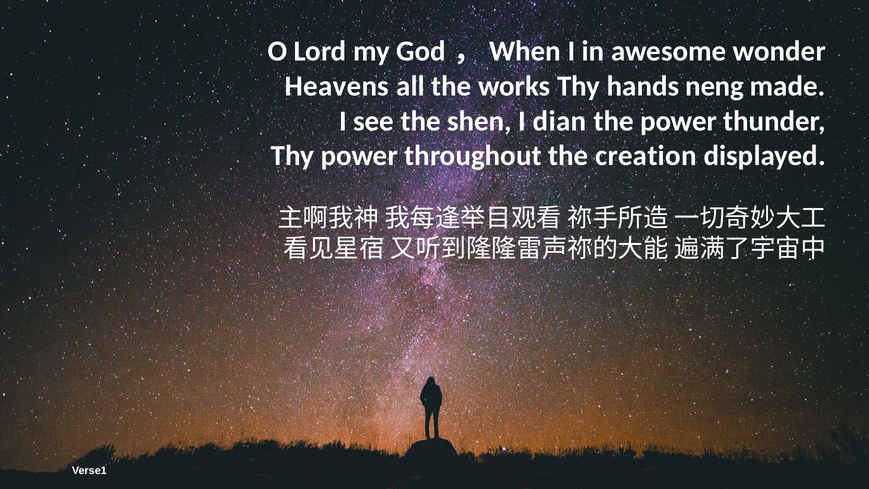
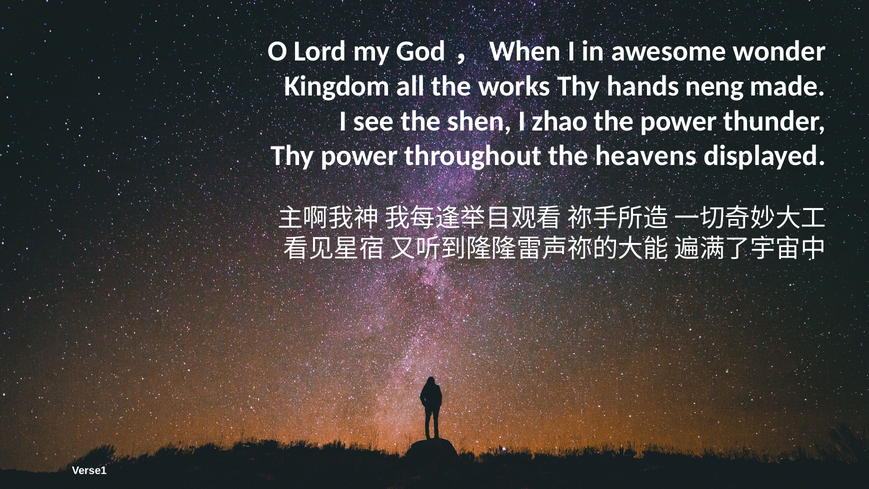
Heavens: Heavens -> Kingdom
dian: dian -> zhao
creation: creation -> heavens
